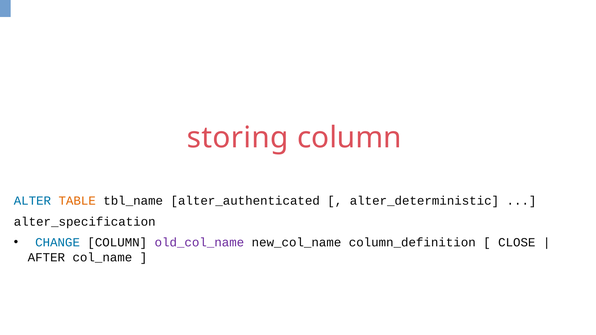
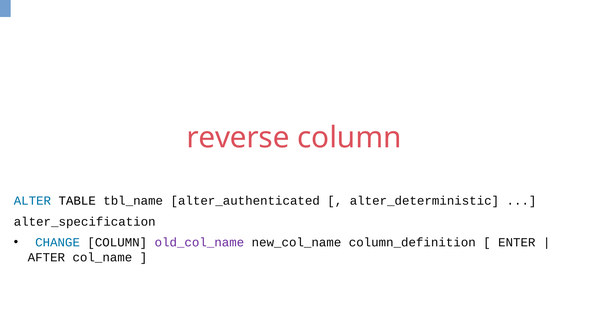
storing: storing -> reverse
TABLE colour: orange -> black
CLOSE: CLOSE -> ENTER
